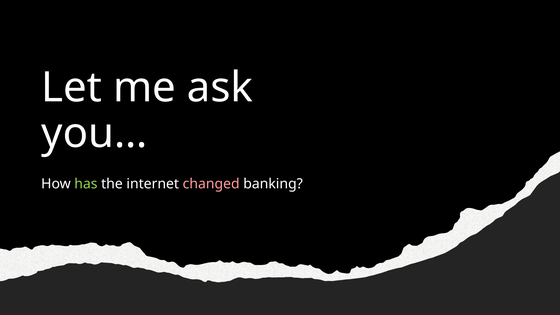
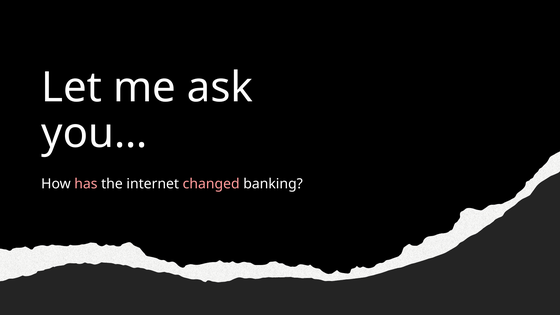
has colour: light green -> pink
